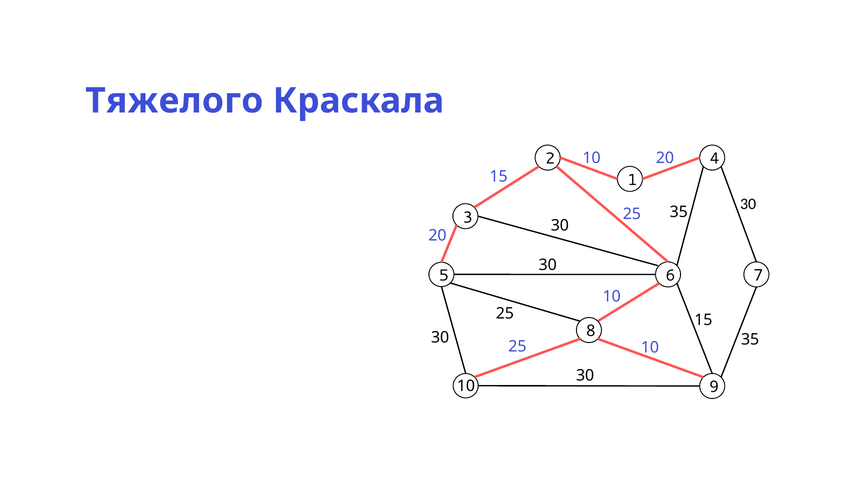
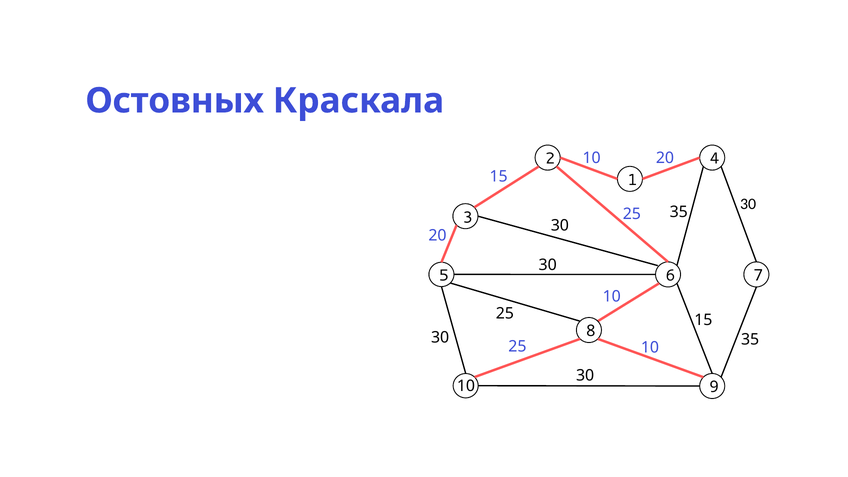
Тяжелого: Тяжелого -> Остовных
